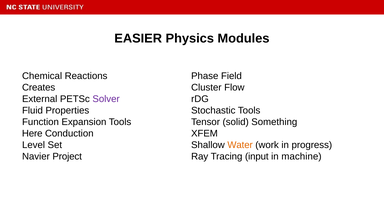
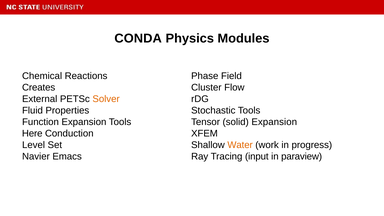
EASIER: EASIER -> CONDA
Solver colour: purple -> orange
solid Something: Something -> Expansion
machine: machine -> paraview
Project: Project -> Emacs
